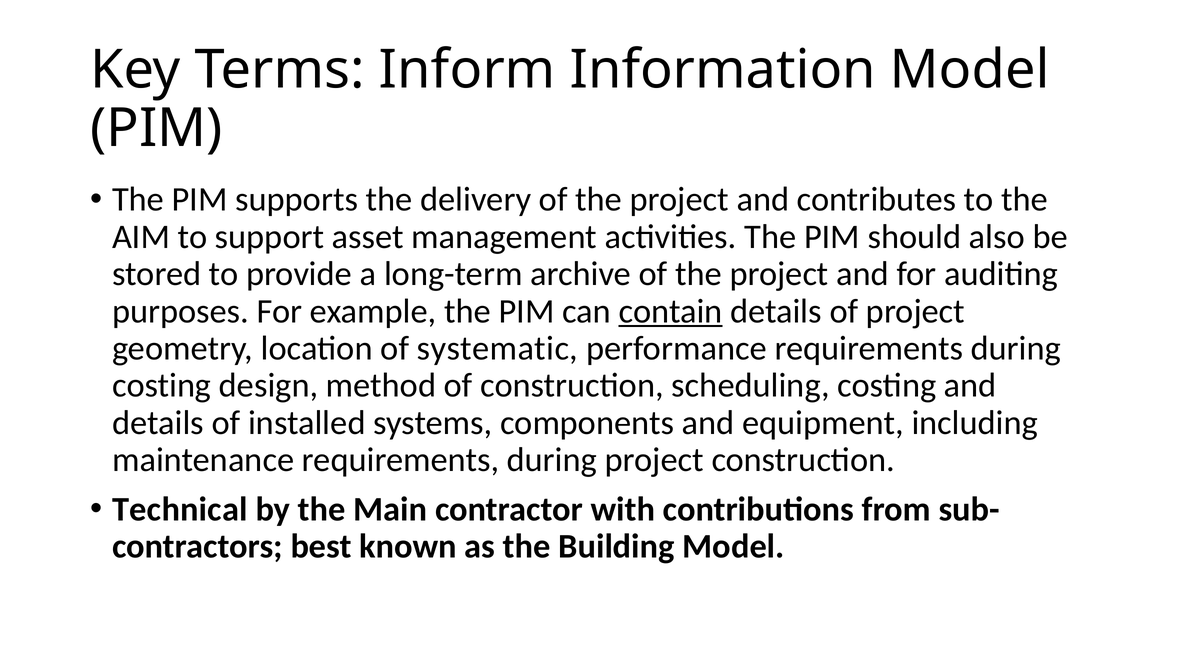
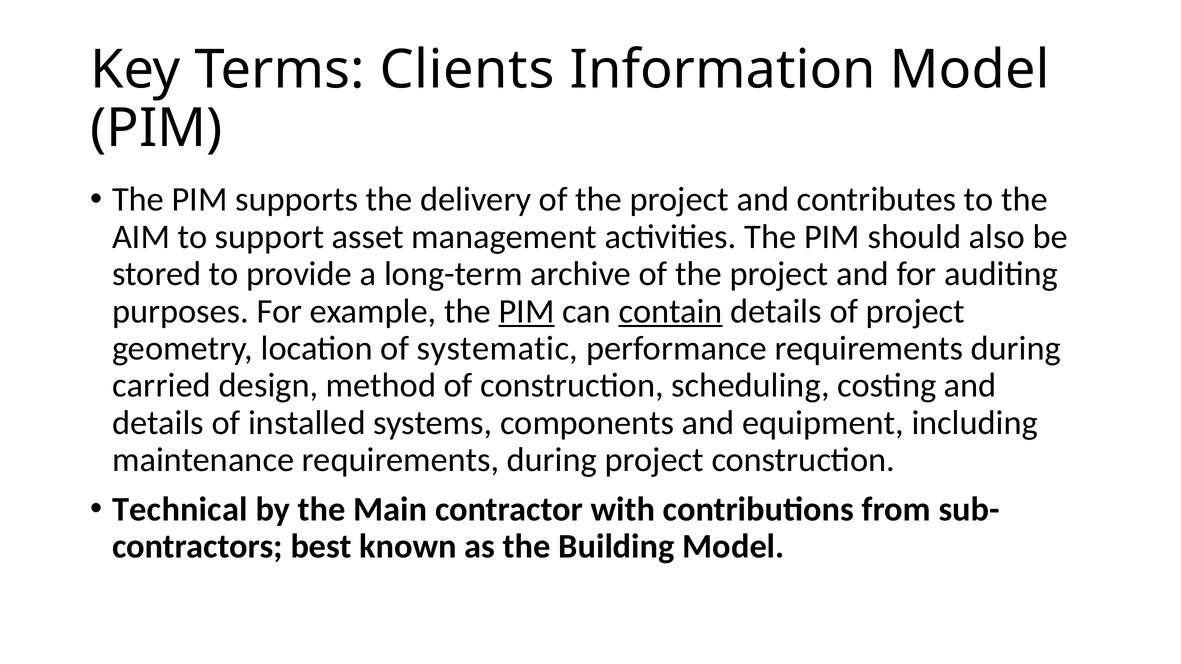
Inform: Inform -> Clients
PIM at (527, 311) underline: none -> present
costing at (162, 386): costing -> carried
